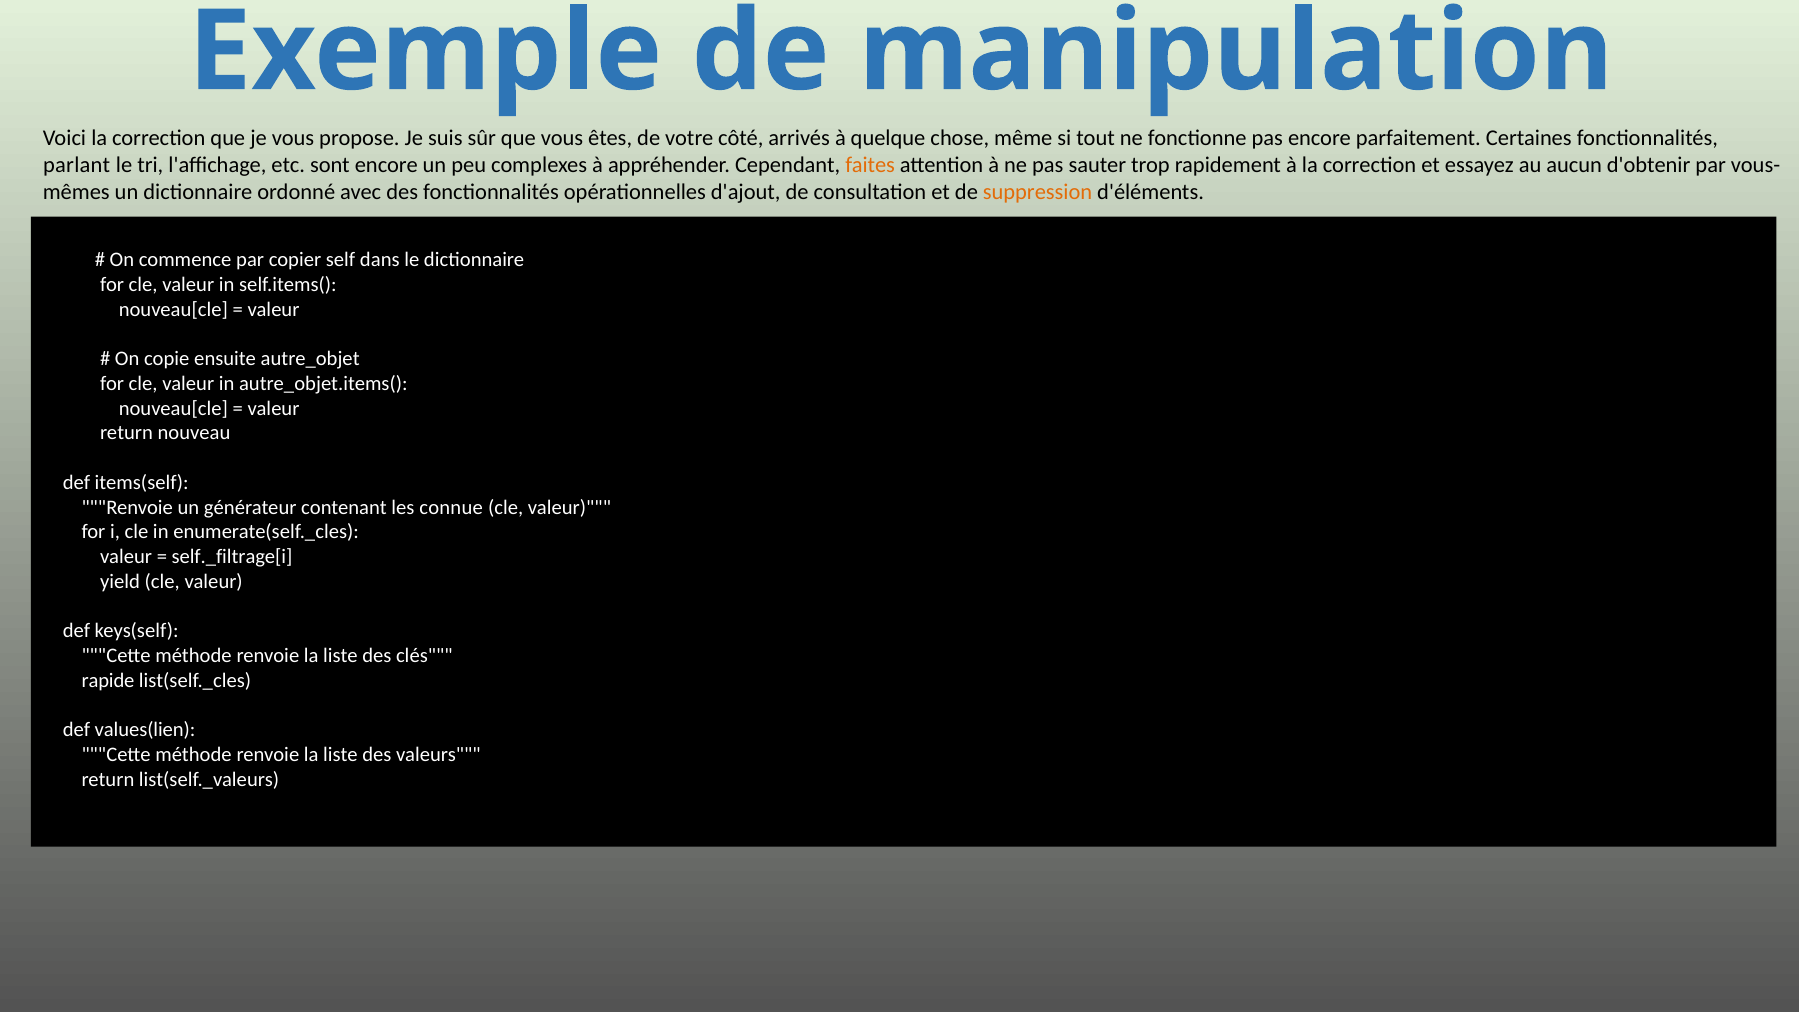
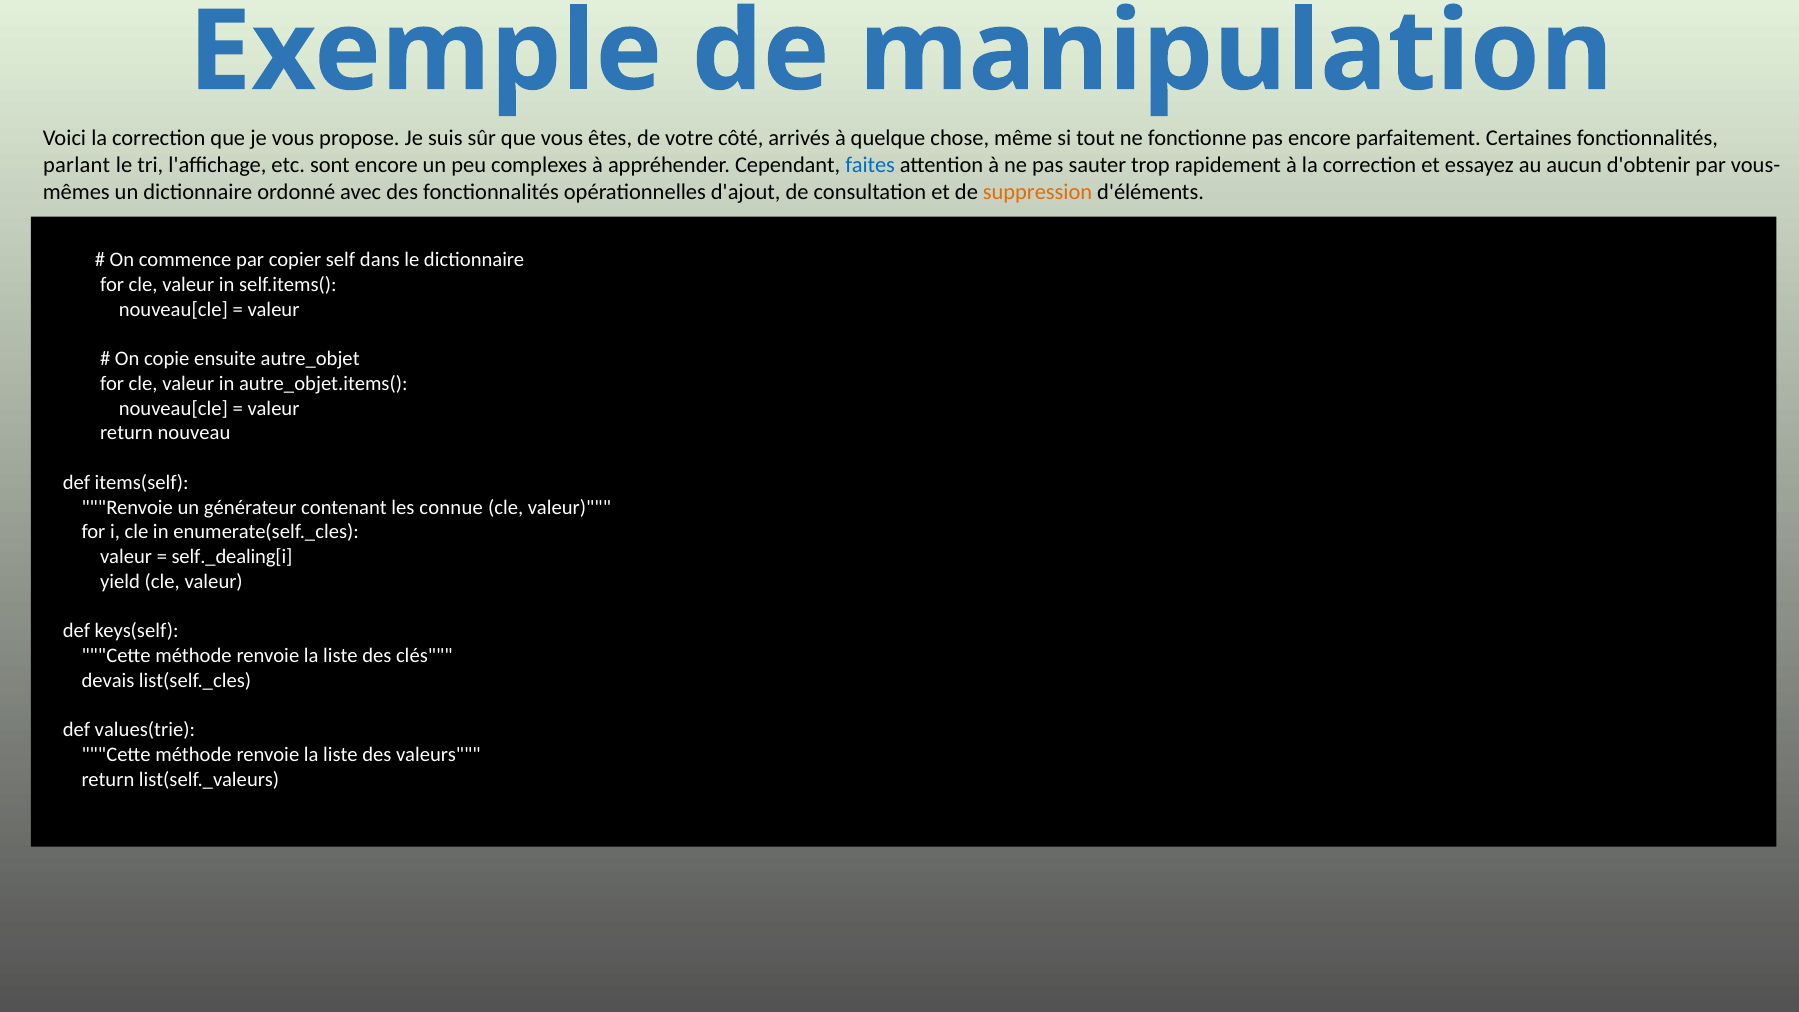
faites colour: orange -> blue
self._filtrage[i: self._filtrage[i -> self._dealing[i
rapide: rapide -> devais
values(lien: values(lien -> values(trie
